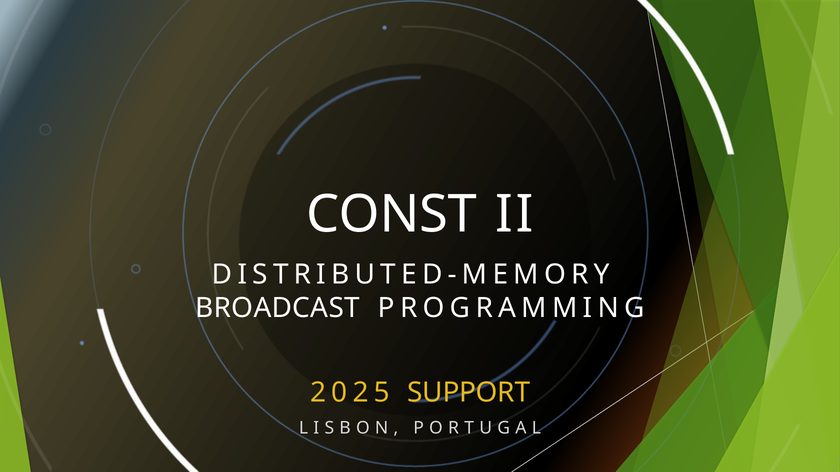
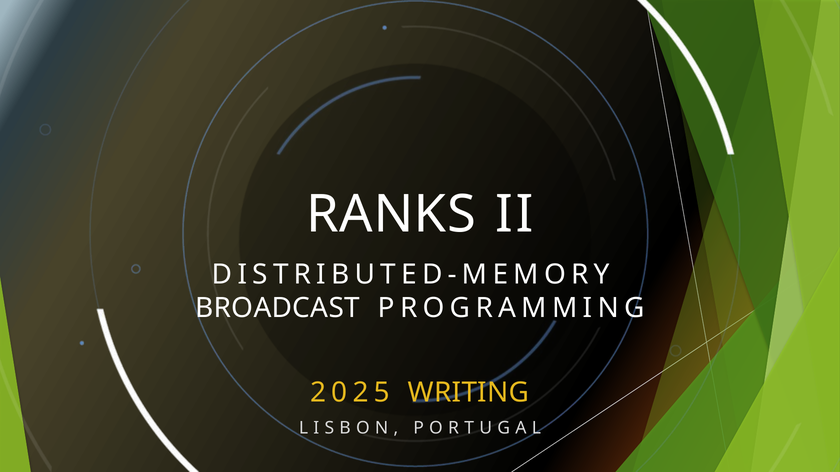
CONST: CONST -> RANKS
SUPPORT: SUPPORT -> WRITING
